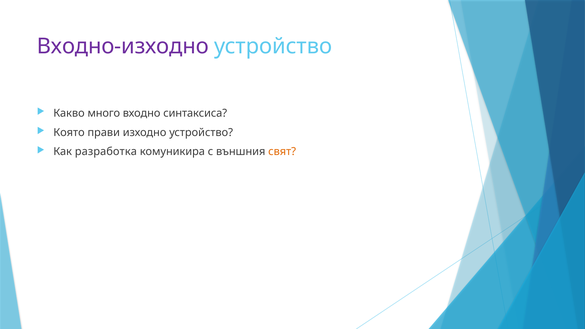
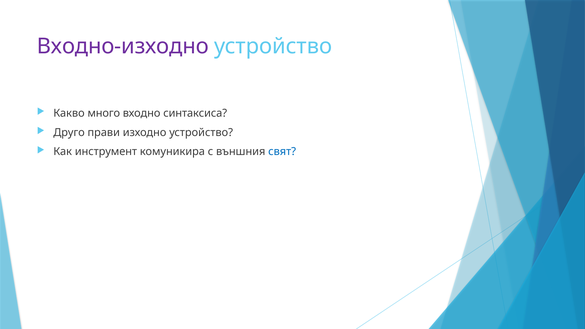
Която: Която -> Друго
разработка: разработка -> инструмент
свят colour: orange -> blue
